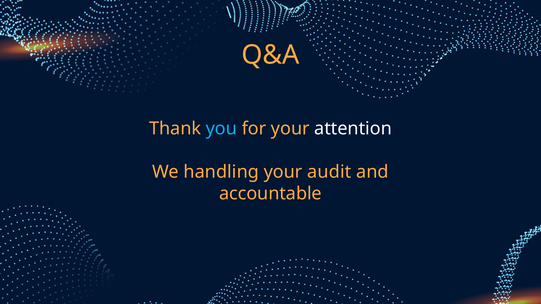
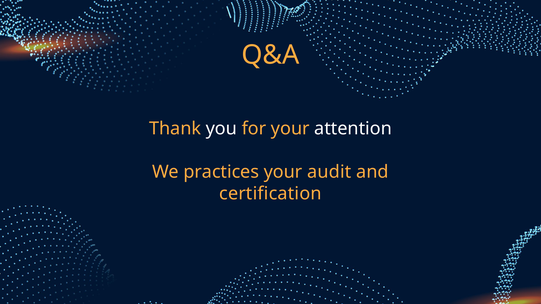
you colour: light blue -> white
handling: handling -> practices
accountable: accountable -> certification
